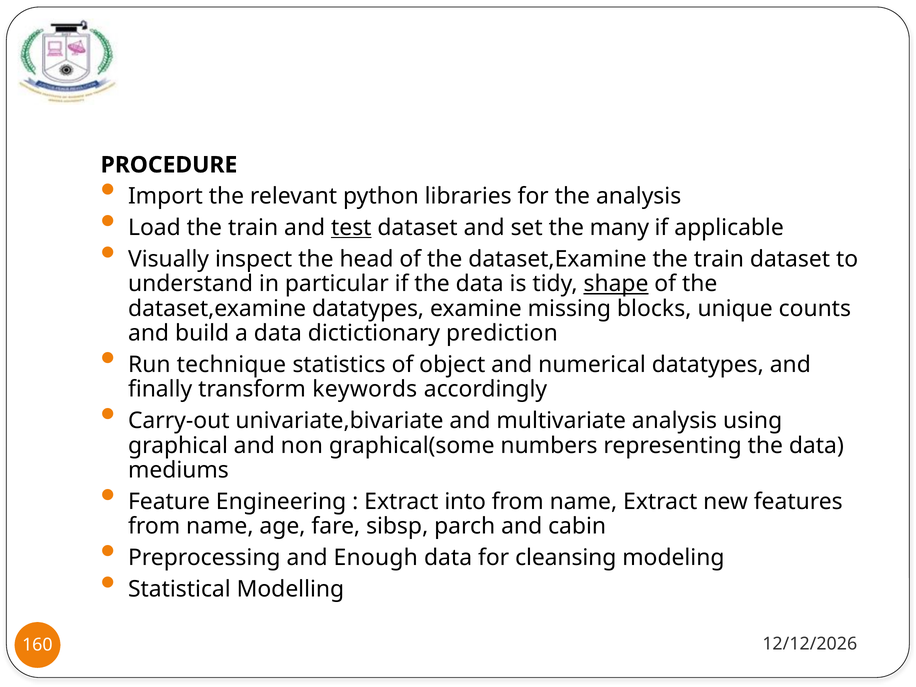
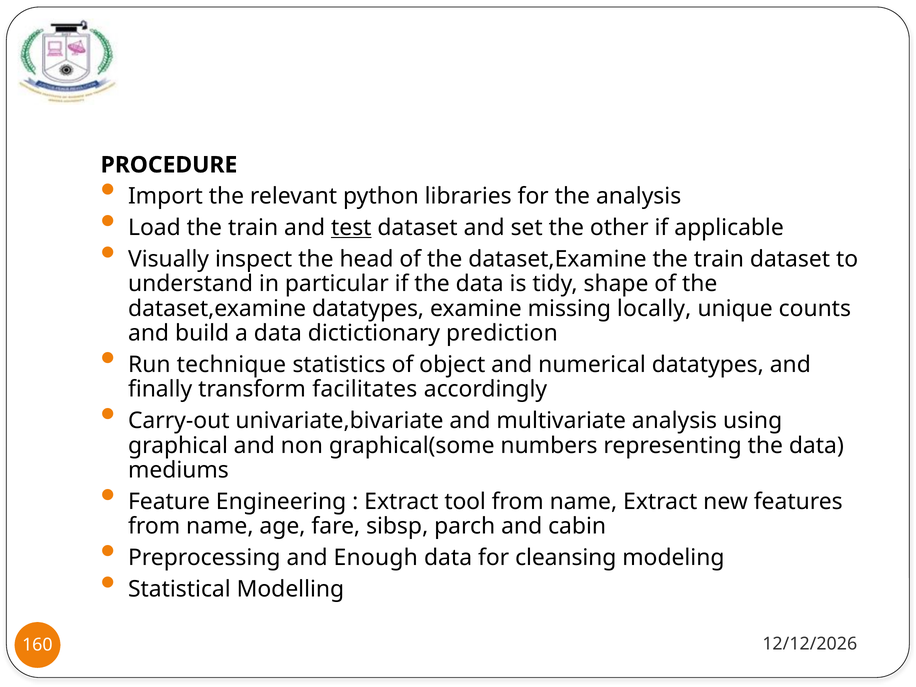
many: many -> other
shape underline: present -> none
blocks: blocks -> locally
keywords: keywords -> facilitates
into: into -> tool
